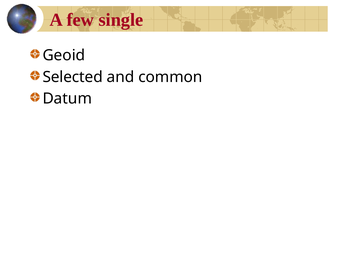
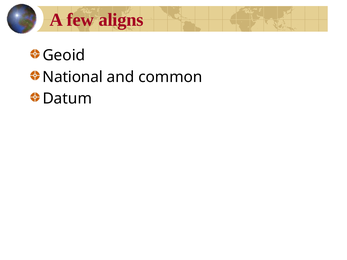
single: single -> aligns
Selected: Selected -> National
